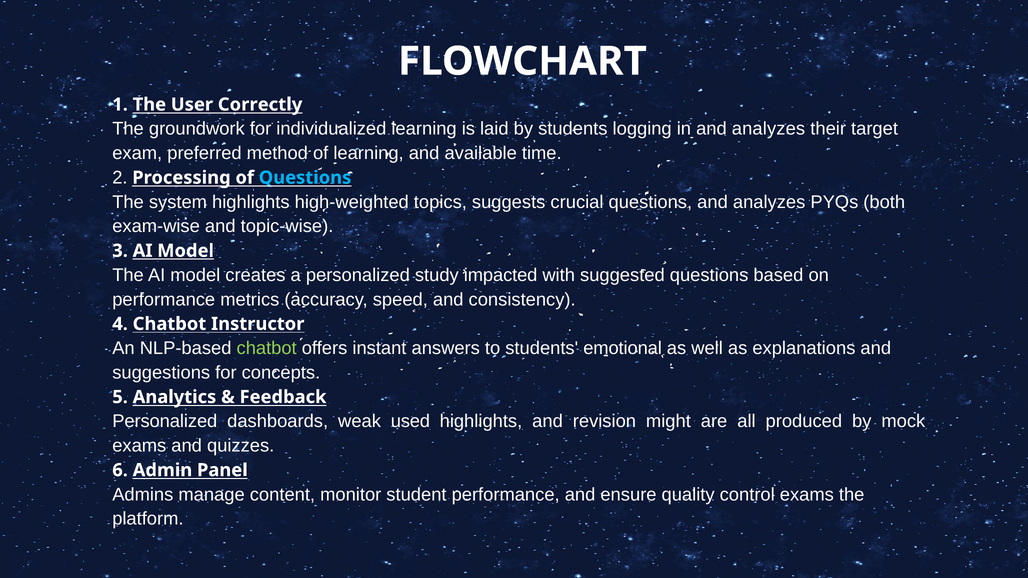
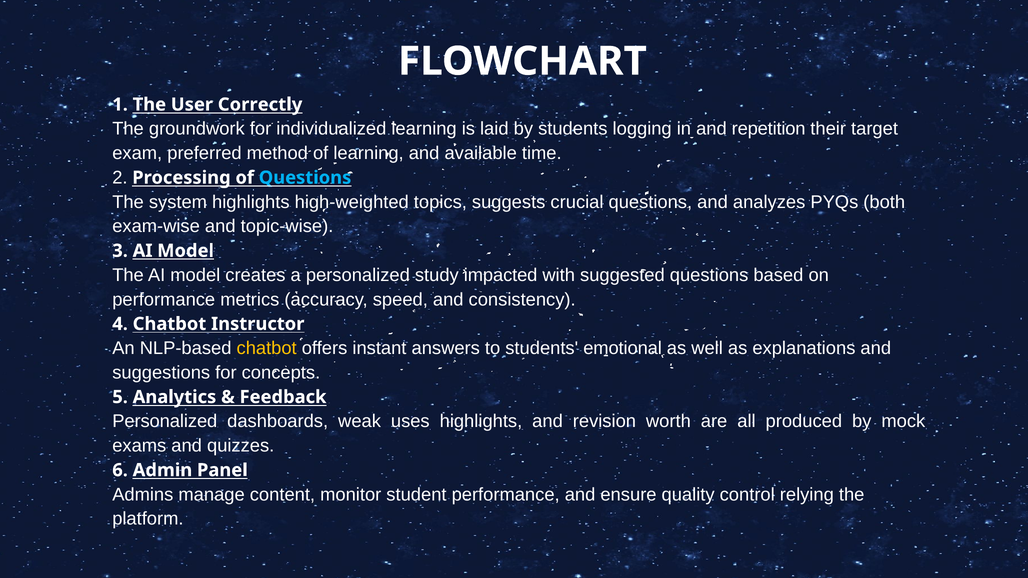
in and analyzes: analyzes -> repetition
chatbot at (267, 348) colour: light green -> yellow
used: used -> uses
might: might -> worth
control exams: exams -> relying
